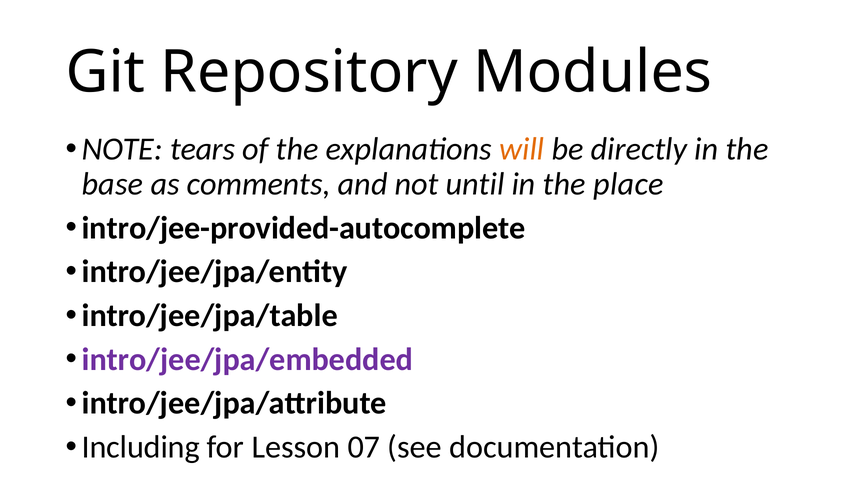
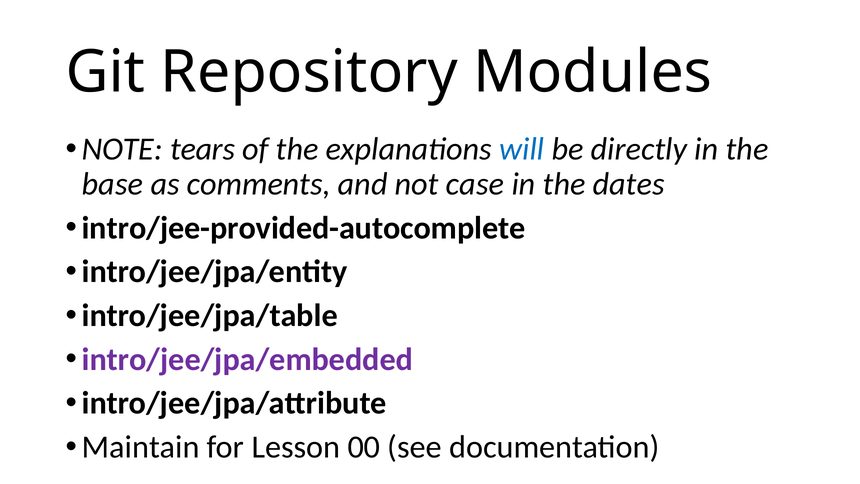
will colour: orange -> blue
until: until -> case
place: place -> dates
Including: Including -> Maintain
07: 07 -> 00
